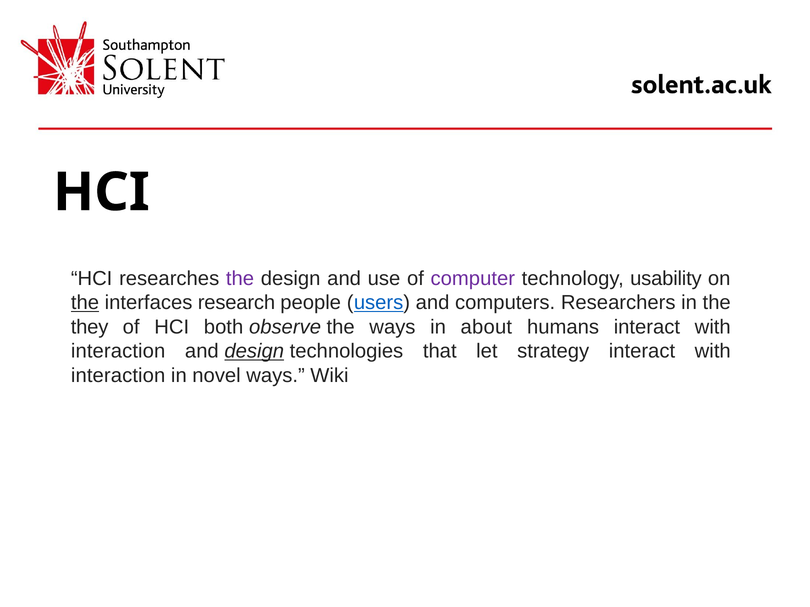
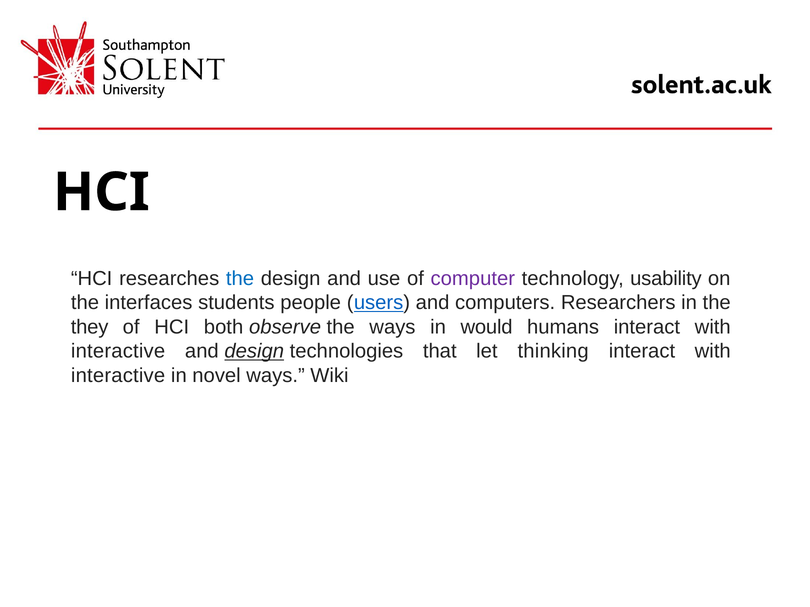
the at (240, 279) colour: purple -> blue
the at (85, 303) underline: present -> none
research: research -> students
about: about -> would
interaction at (118, 352): interaction -> interactive
strategy: strategy -> thinking
interaction at (118, 376): interaction -> interactive
